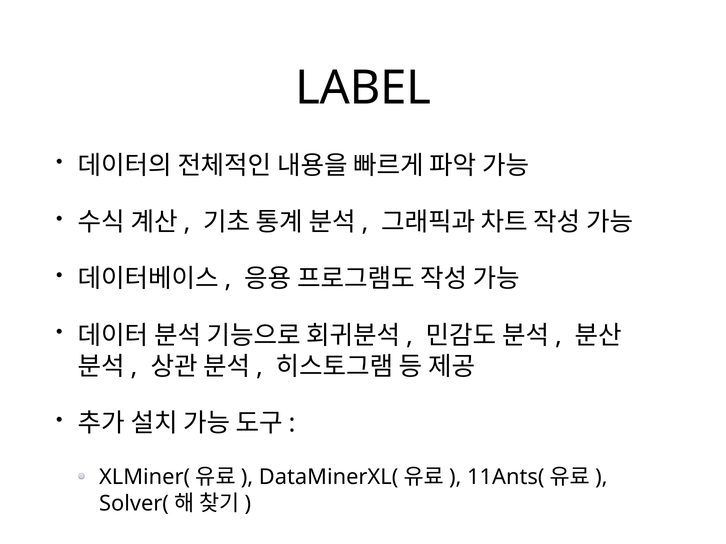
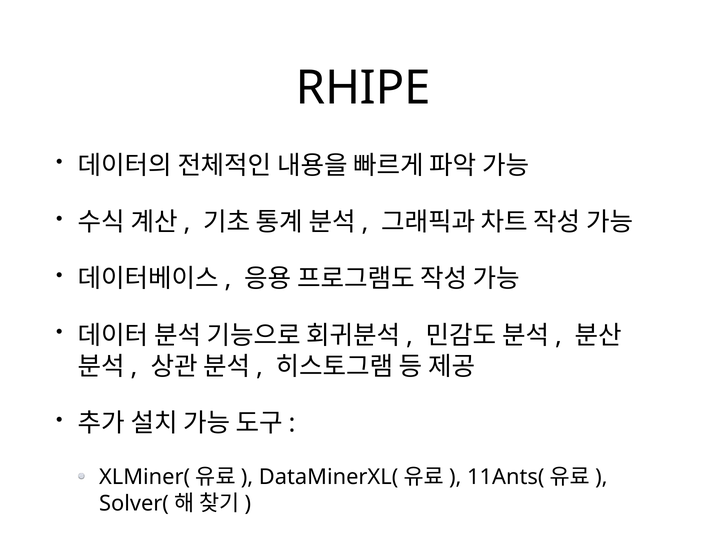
LABEL: LABEL -> RHIPE
